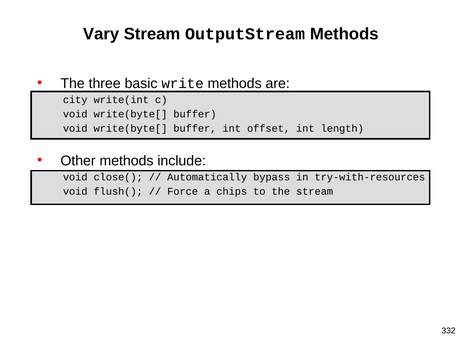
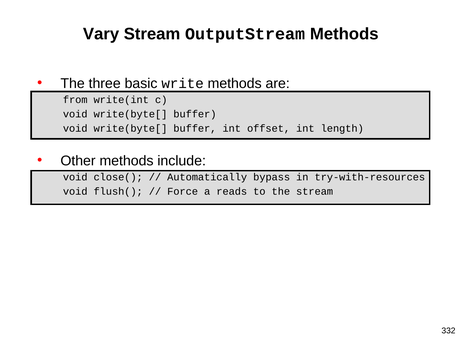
city: city -> from
chips: chips -> reads
